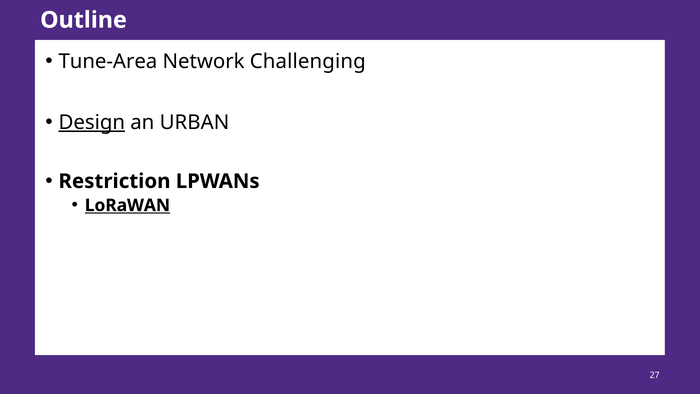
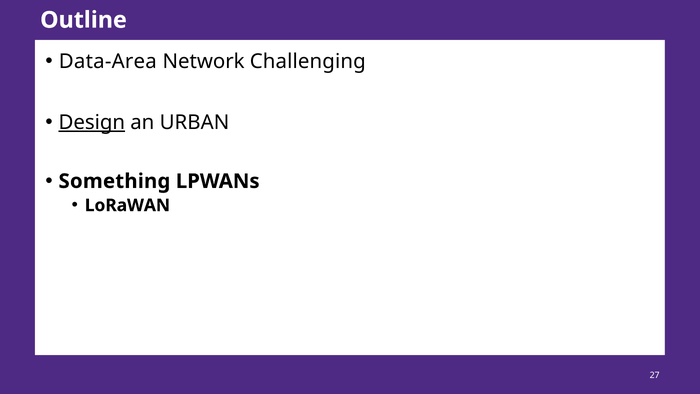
Tune-Area: Tune-Area -> Data-Area
Restriction: Restriction -> Something
LoRaWAN underline: present -> none
